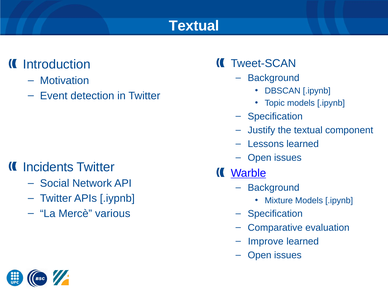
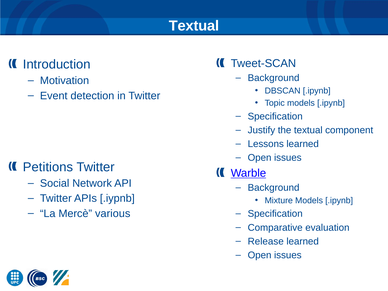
Incidents: Incidents -> Petitions
Improve: Improve -> Release
